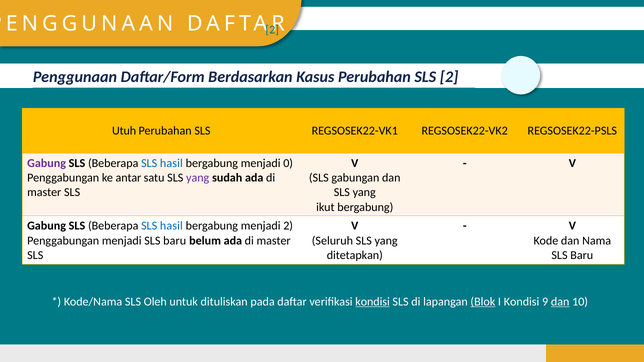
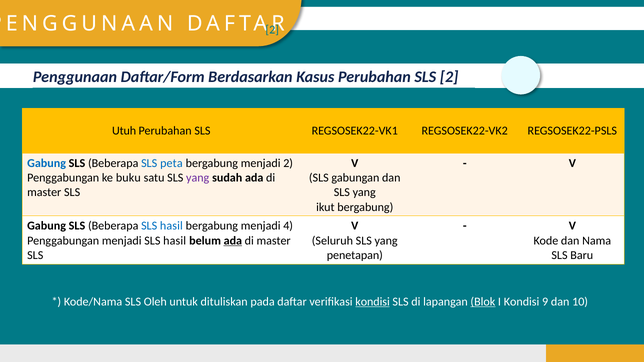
Gabung at (47, 163) colour: purple -> blue
hasil at (171, 163): hasil -> peta
menjadi 0: 0 -> 2
antar: antar -> buku
menjadi 2: 2 -> 4
menjadi SLS baru: baru -> hasil
ada at (233, 241) underline: none -> present
ditetapkan: ditetapkan -> penetapan
dan at (560, 302) underline: present -> none
